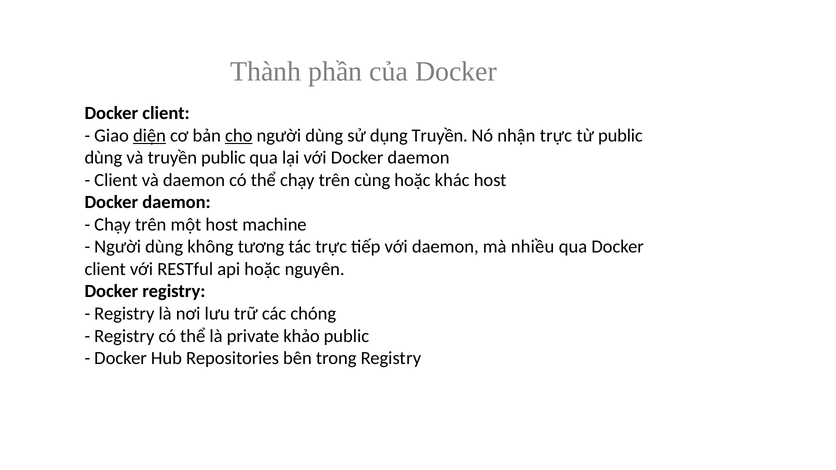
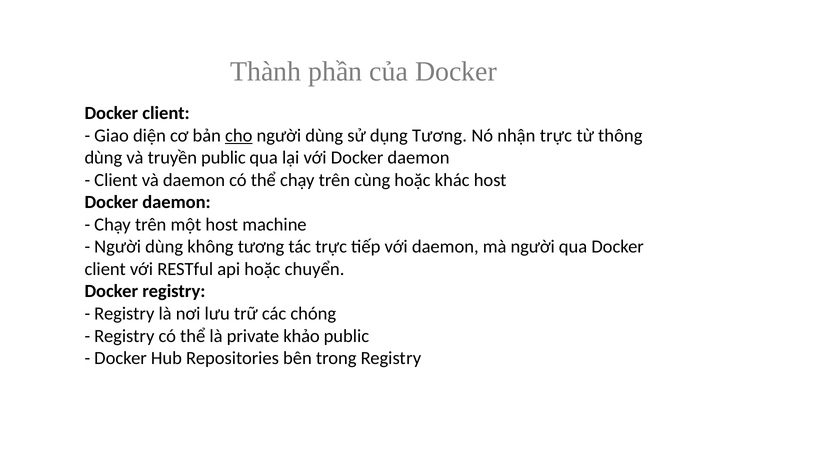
diện underline: present -> none
dụng Truyền: Truyền -> Tương
từ public: public -> thông
mà nhiều: nhiều -> người
nguyên: nguyên -> chuyển
